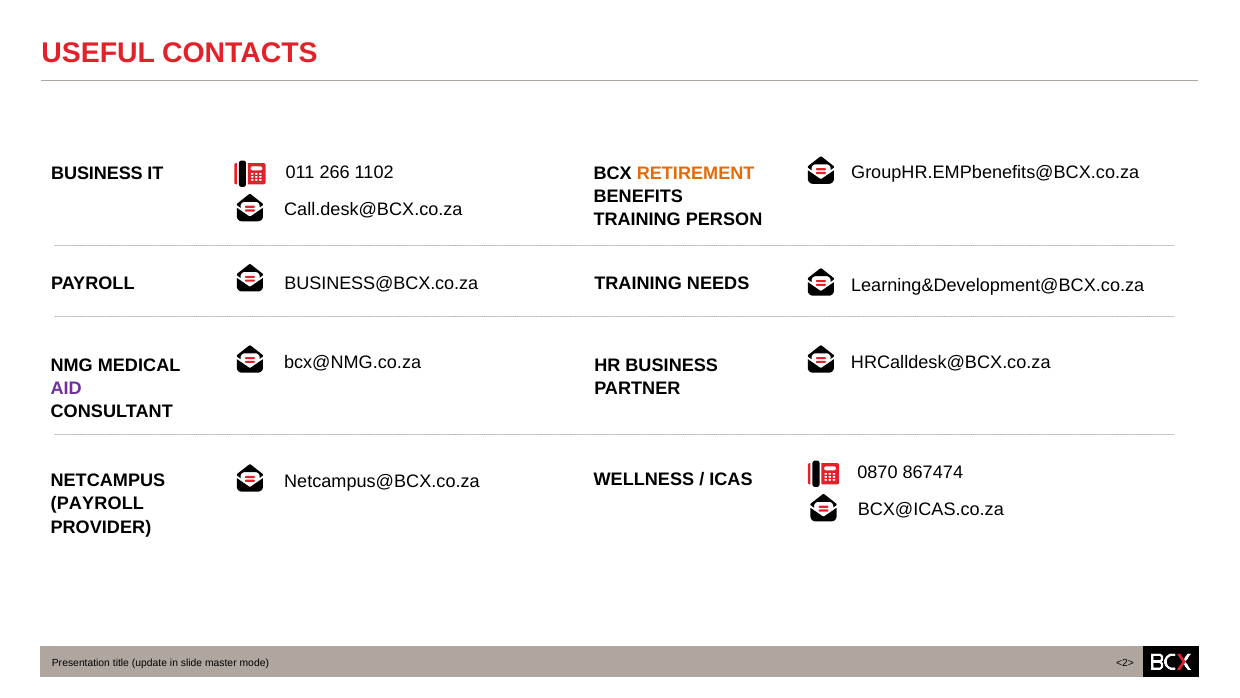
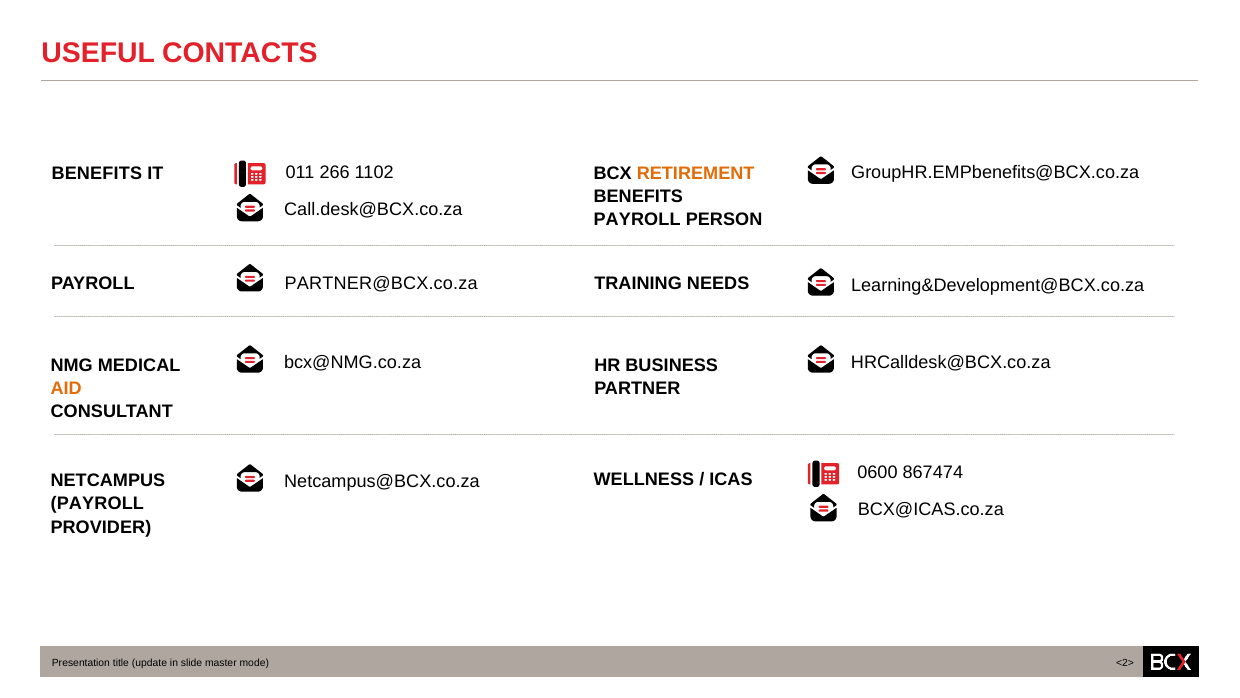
BUSINESS at (97, 173): BUSINESS -> BENEFITS
TRAINING at (637, 220): TRAINING -> PAYROLL
BUSINESS@BCX.co.za: BUSINESS@BCX.co.za -> PARTNER@BCX.co.za
AID colour: purple -> orange
0870: 0870 -> 0600
